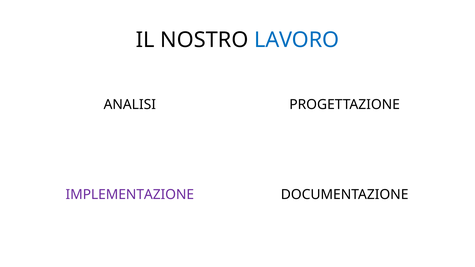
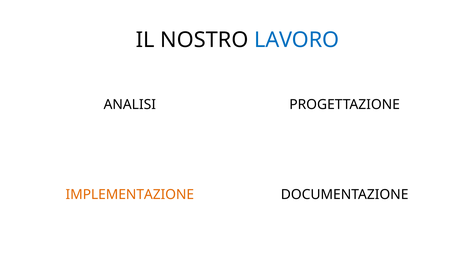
IMPLEMENTAZIONE colour: purple -> orange
